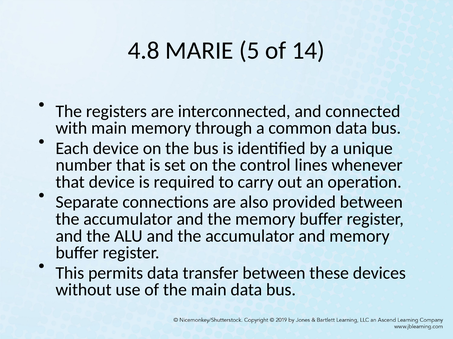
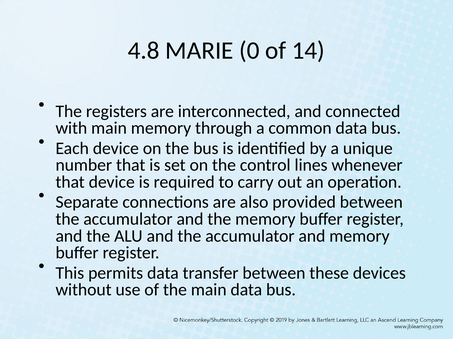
5: 5 -> 0
